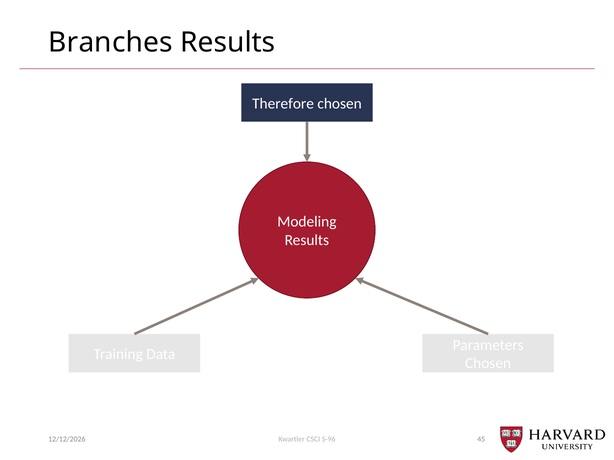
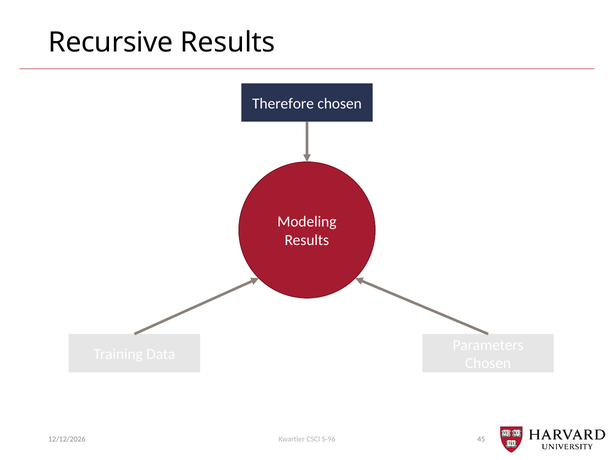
Branches: Branches -> Recursive
